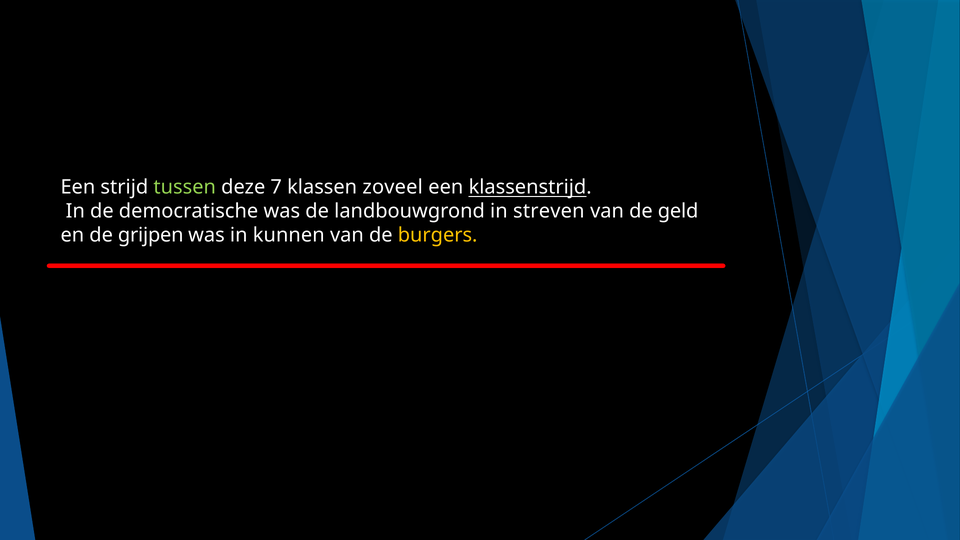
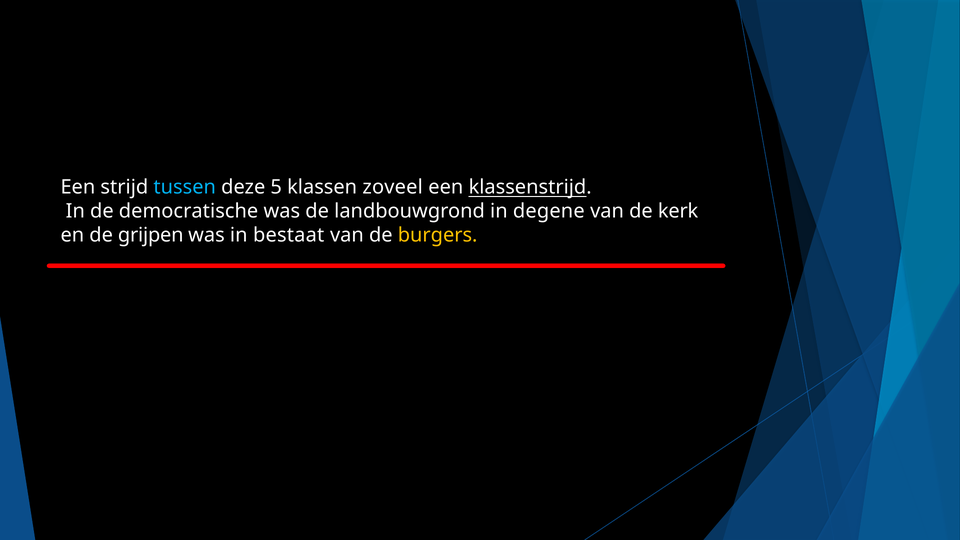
tussen colour: light green -> light blue
7: 7 -> 5
streven: streven -> degene
geld: geld -> kerk
kunnen: kunnen -> bestaat
